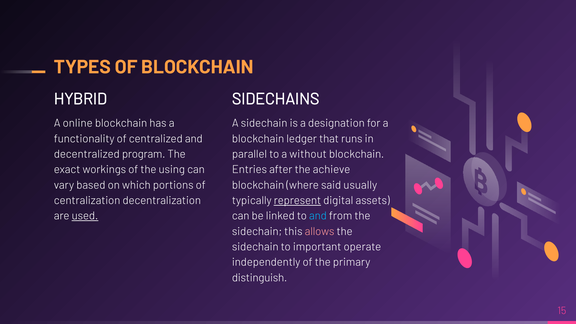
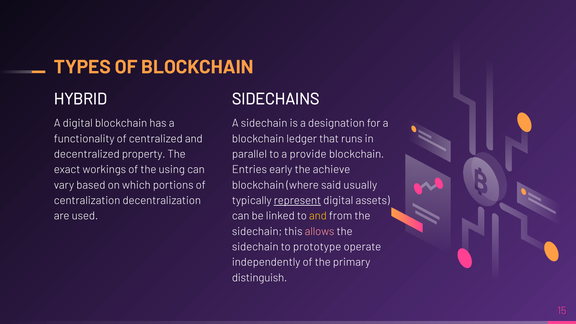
A online: online -> digital
program: program -> property
without: without -> provide
after: after -> early
used underline: present -> none
and at (318, 216) colour: light blue -> yellow
important: important -> prototype
